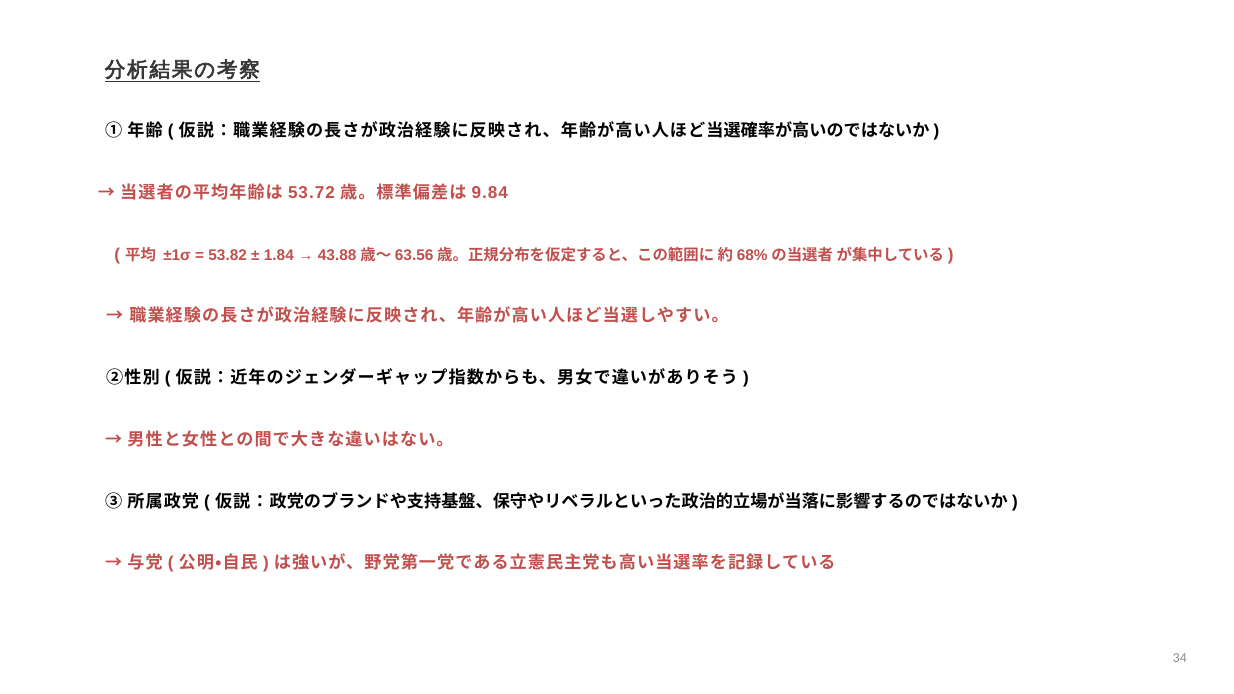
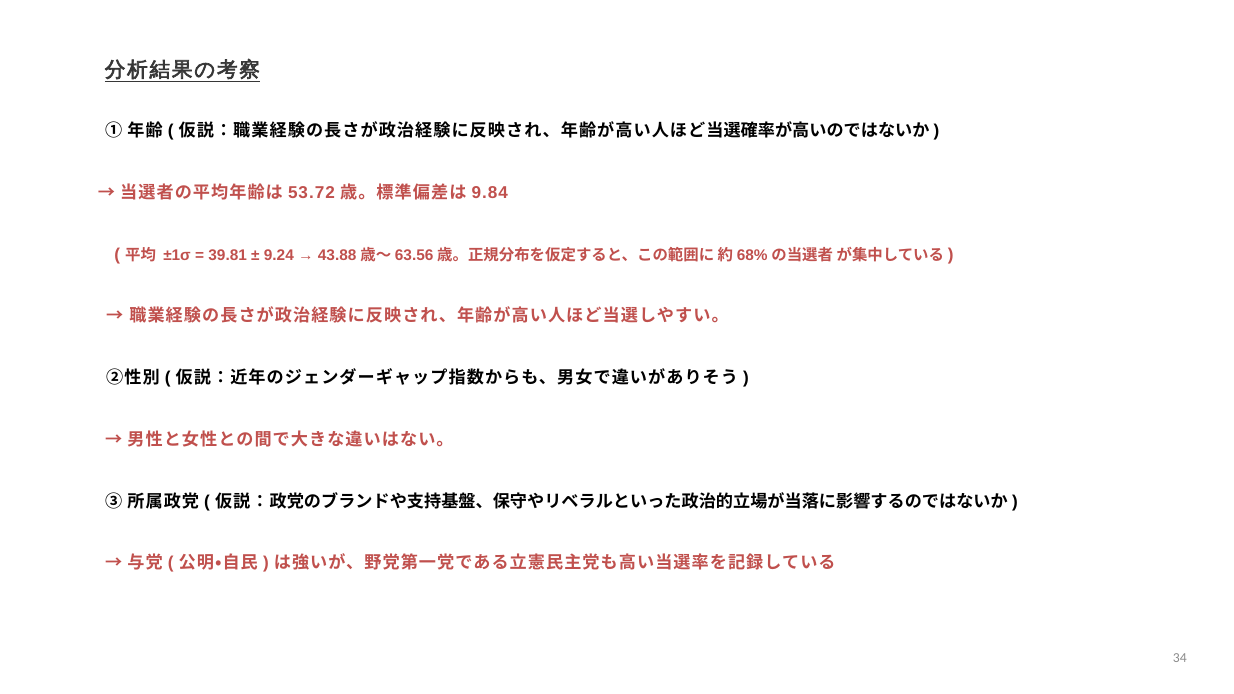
53.82: 53.82 -> 39.81
1.84: 1.84 -> 9.24
